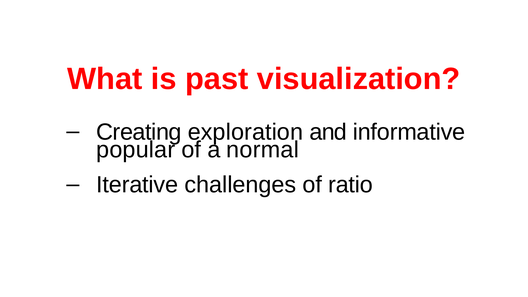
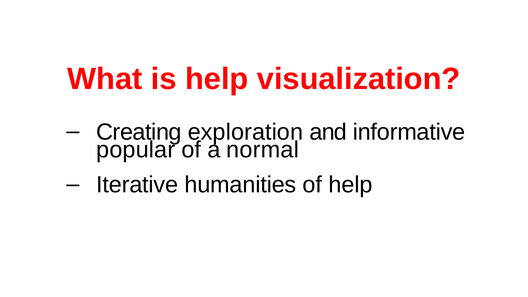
is past: past -> help
challenges: challenges -> humanities
of ratio: ratio -> help
